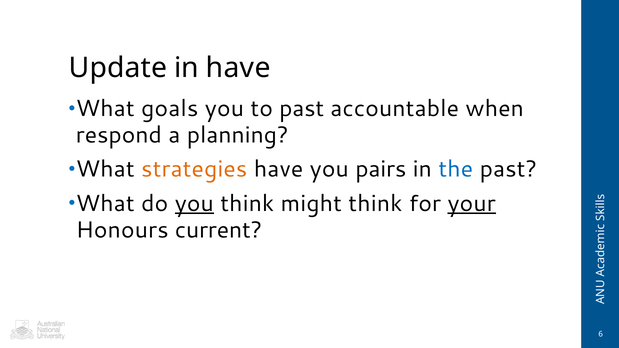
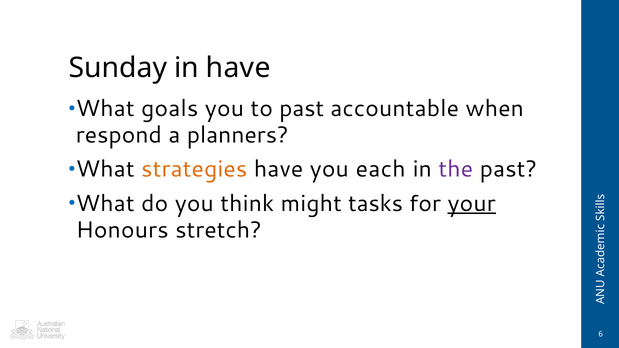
Update: Update -> Sunday
planning: planning -> planners
pairs: pairs -> each
the colour: blue -> purple
you at (194, 204) underline: present -> none
might think: think -> tasks
current: current -> stretch
